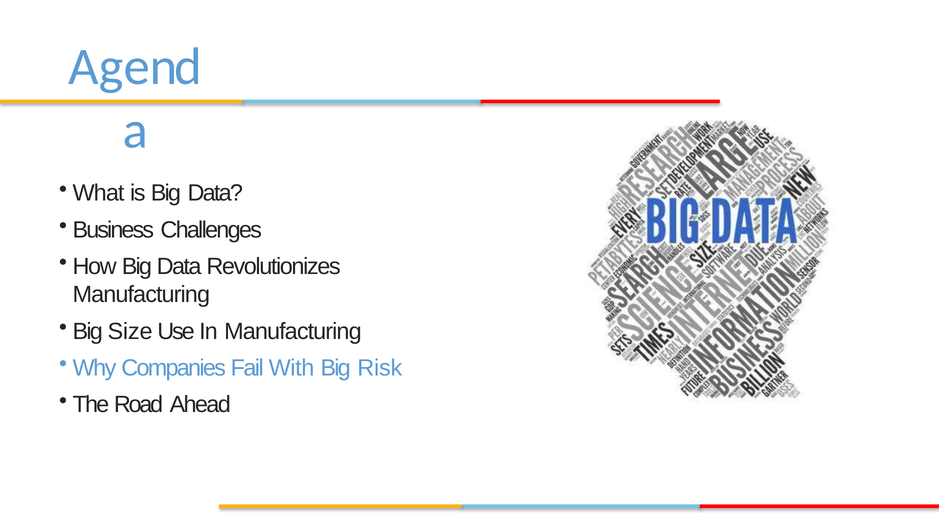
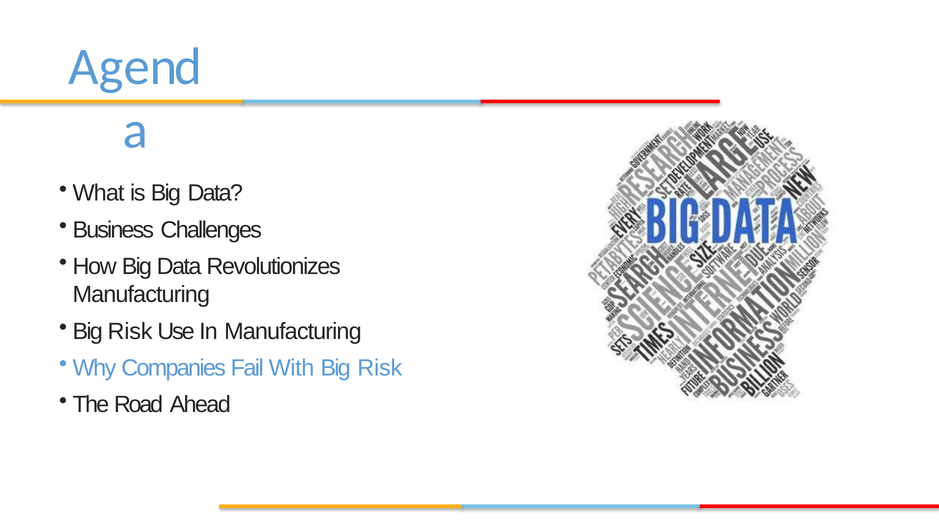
Size at (130, 331): Size -> Risk
